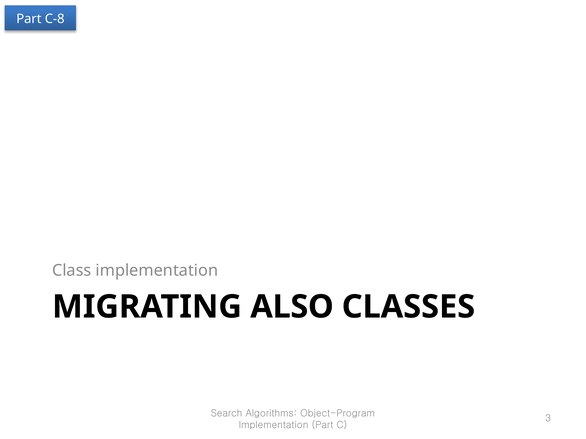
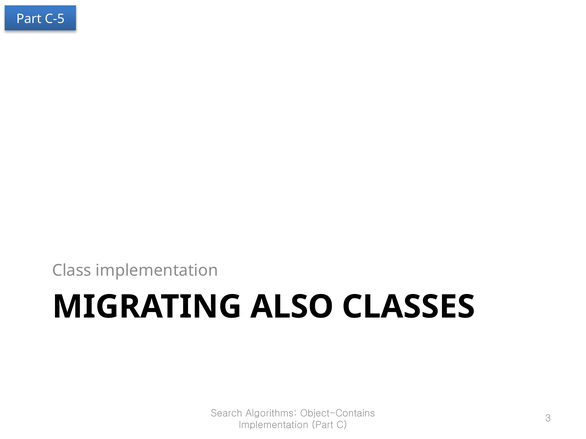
C-8: C-8 -> C-5
Object-Program: Object-Program -> Object-Contains
